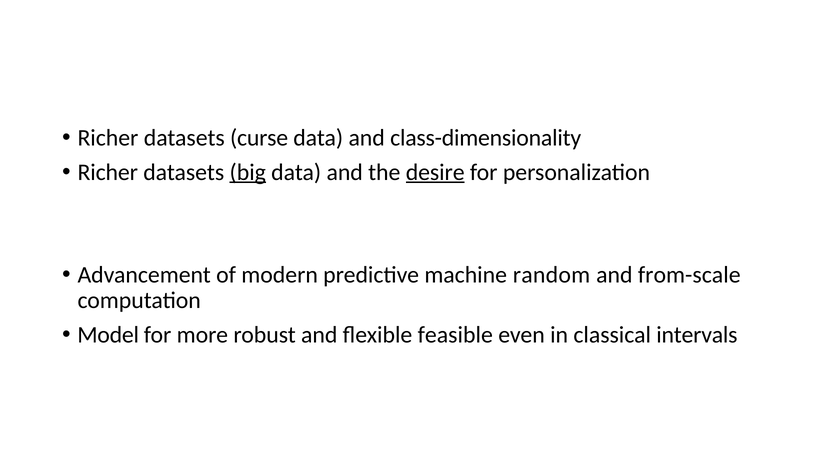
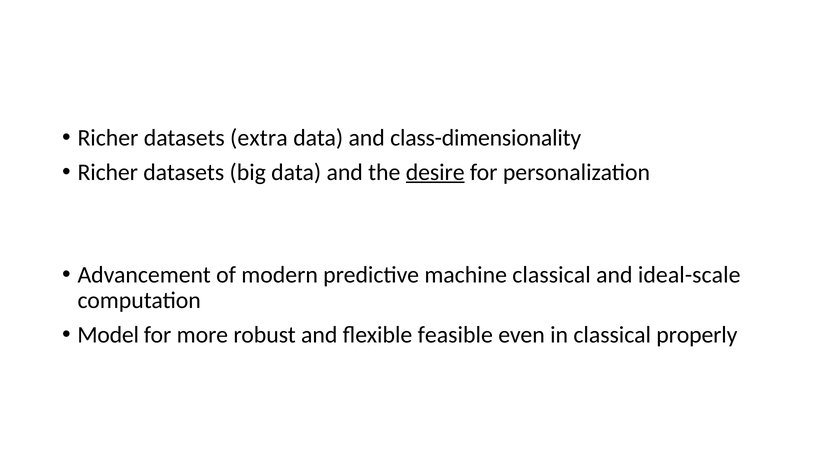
curse: curse -> extra
big underline: present -> none
machine random: random -> classical
from-scale: from-scale -> ideal-scale
intervals: intervals -> properly
